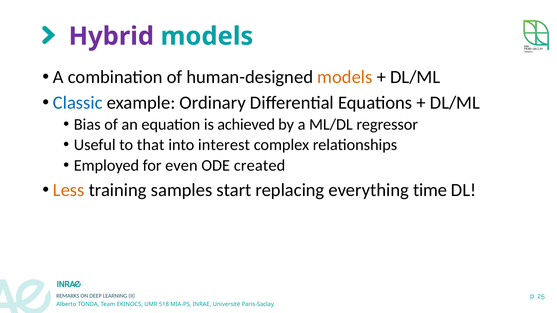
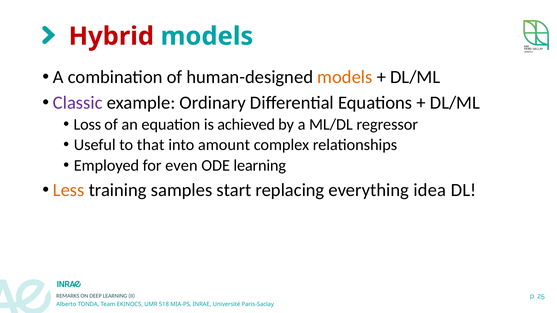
Hybrid colour: purple -> red
Classic colour: blue -> purple
Bias: Bias -> Loss
interest: interest -> amount
ODE created: created -> learning
time: time -> idea
